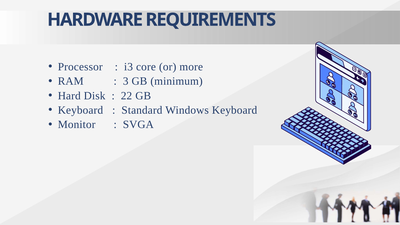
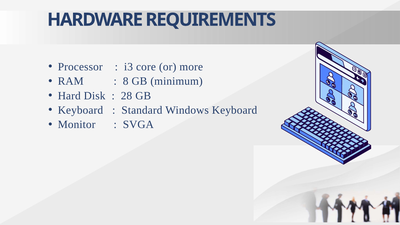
3: 3 -> 8
22: 22 -> 28
